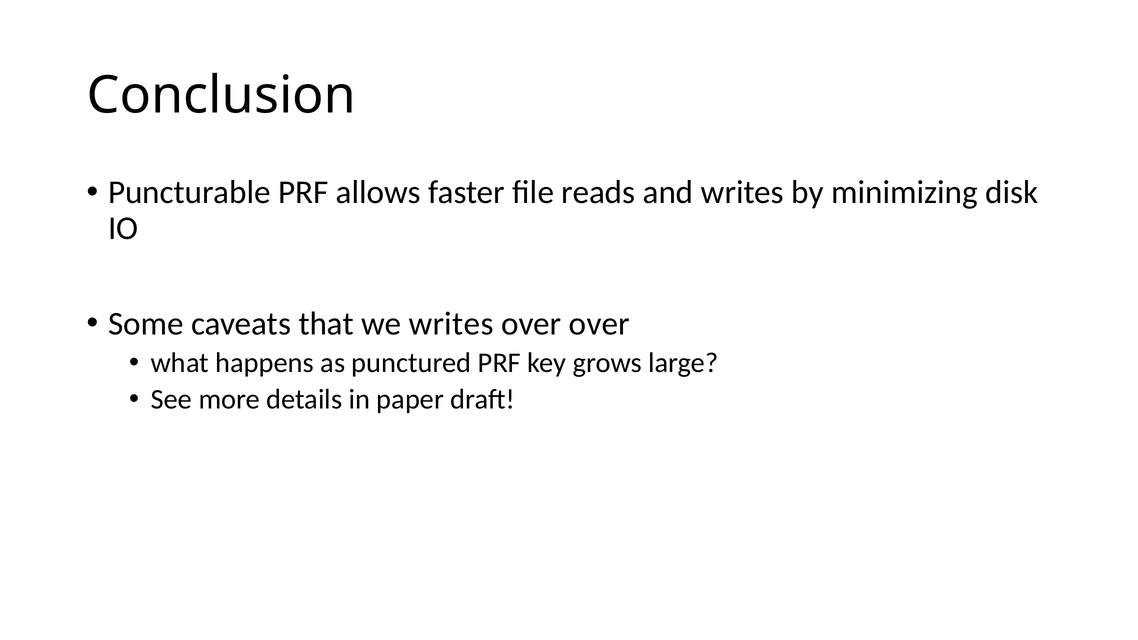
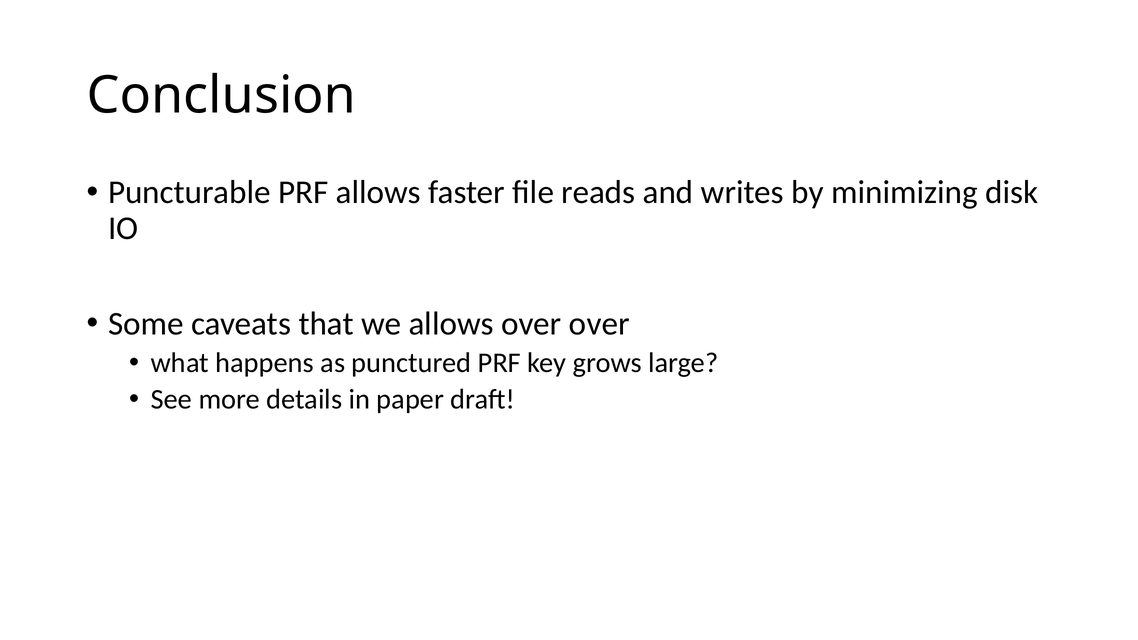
we writes: writes -> allows
